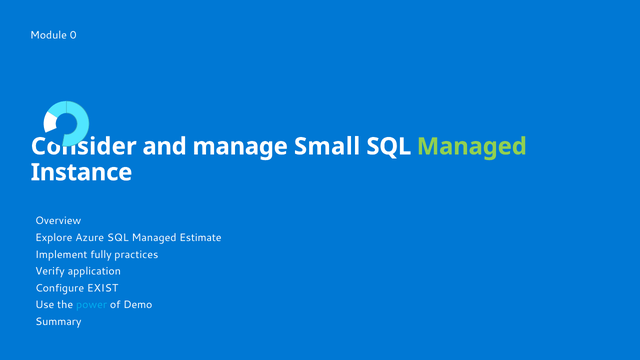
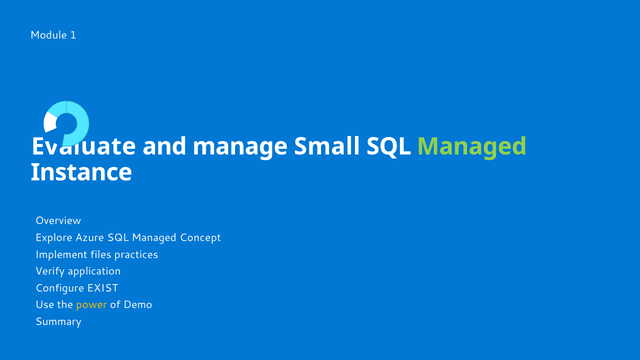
0: 0 -> 1
Consider: Consider -> Evaluate
Estimate: Estimate -> Concept
fully: fully -> files
power colour: light blue -> yellow
